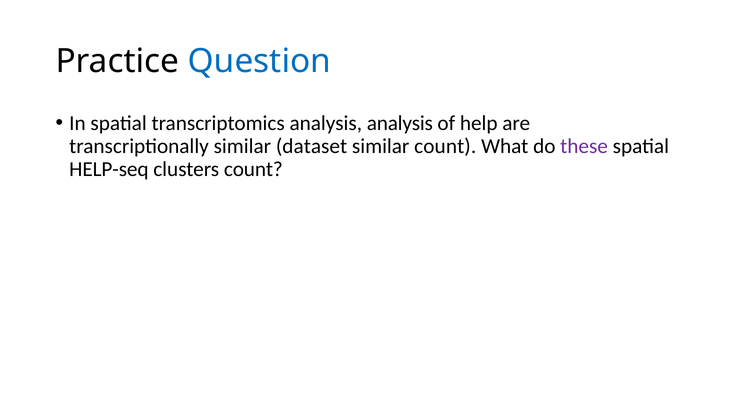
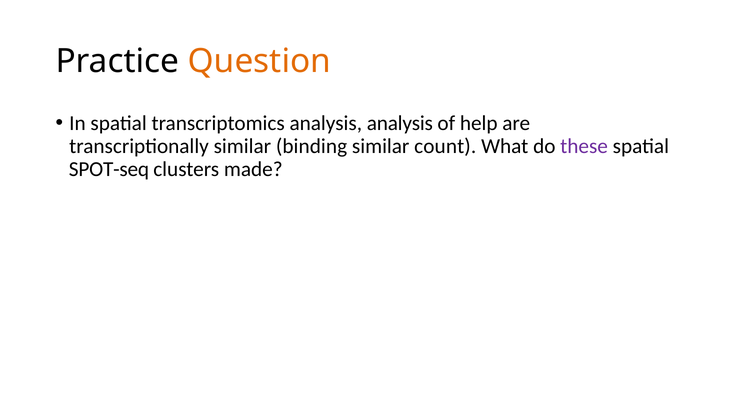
Question colour: blue -> orange
dataset: dataset -> binding
HELP-seq: HELP-seq -> SPOT-seq
clusters count: count -> made
